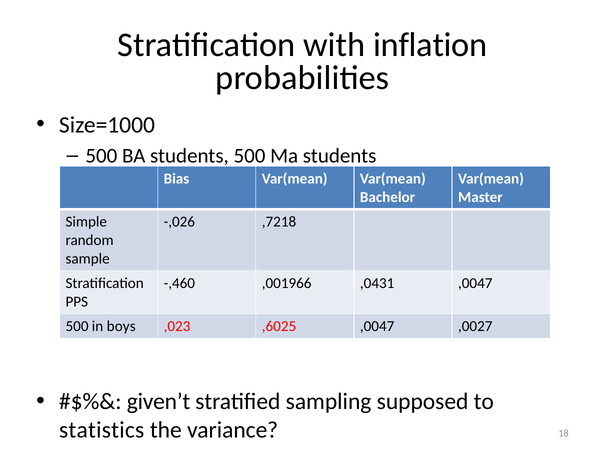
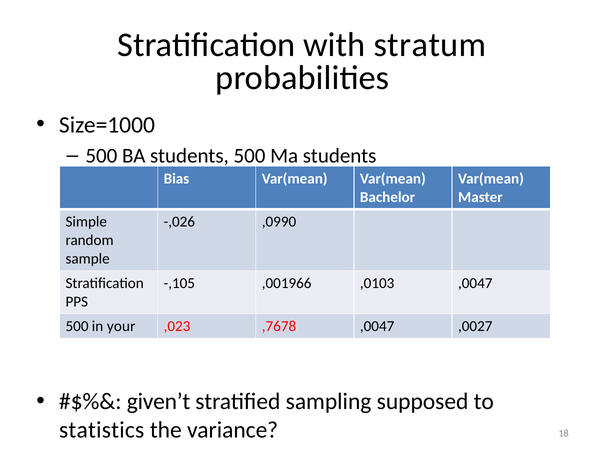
inflation: inflation -> stratum
,7218: ,7218 -> ,0990
-,460: -,460 -> -,105
,0431: ,0431 -> ,0103
boys: boys -> your
,6025: ,6025 -> ,7678
